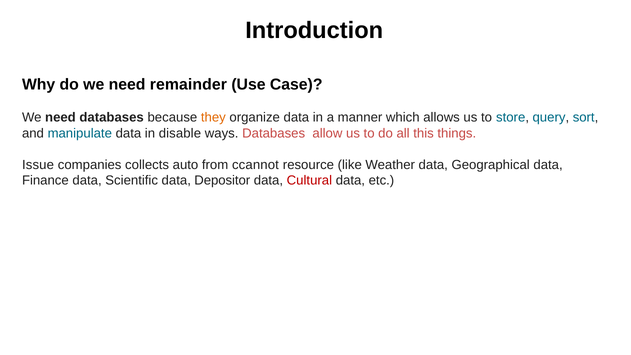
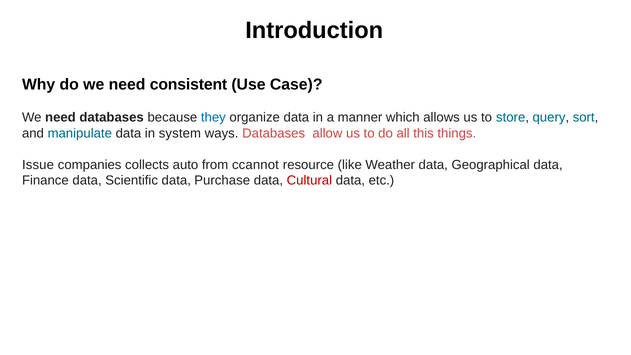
remainder: remainder -> consistent
they colour: orange -> blue
disable: disable -> system
Depositor: Depositor -> Purchase
